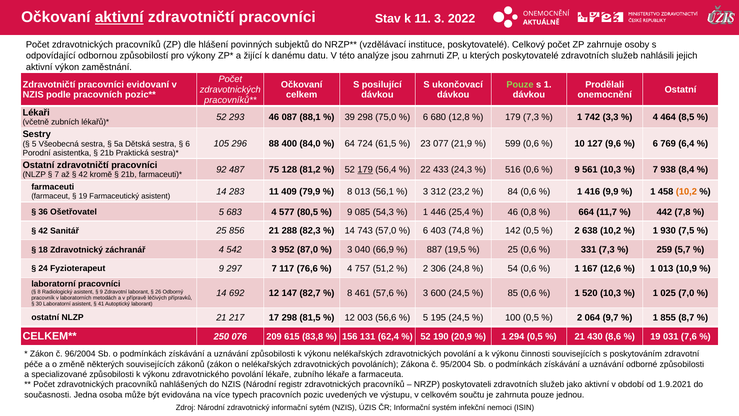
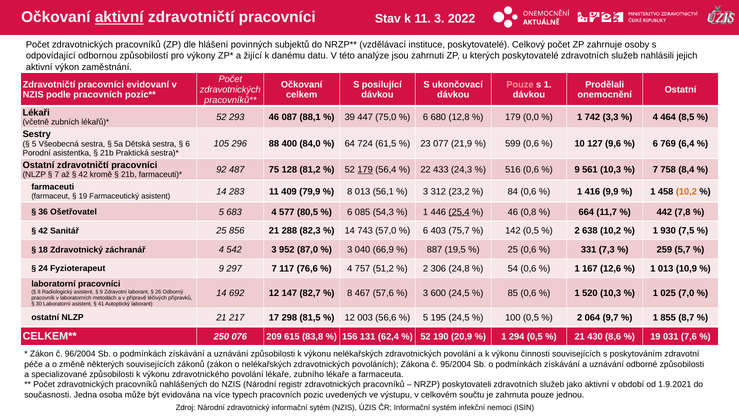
Pouze at (520, 84) colour: light green -> pink
39 298: 298 -> 447
179 7,3: 7,3 -> 0,0
938: 938 -> 758
9 at (350, 212): 9 -> 6
25,4 underline: none -> present
74,8: 74,8 -> 75,7
461: 461 -> 467
